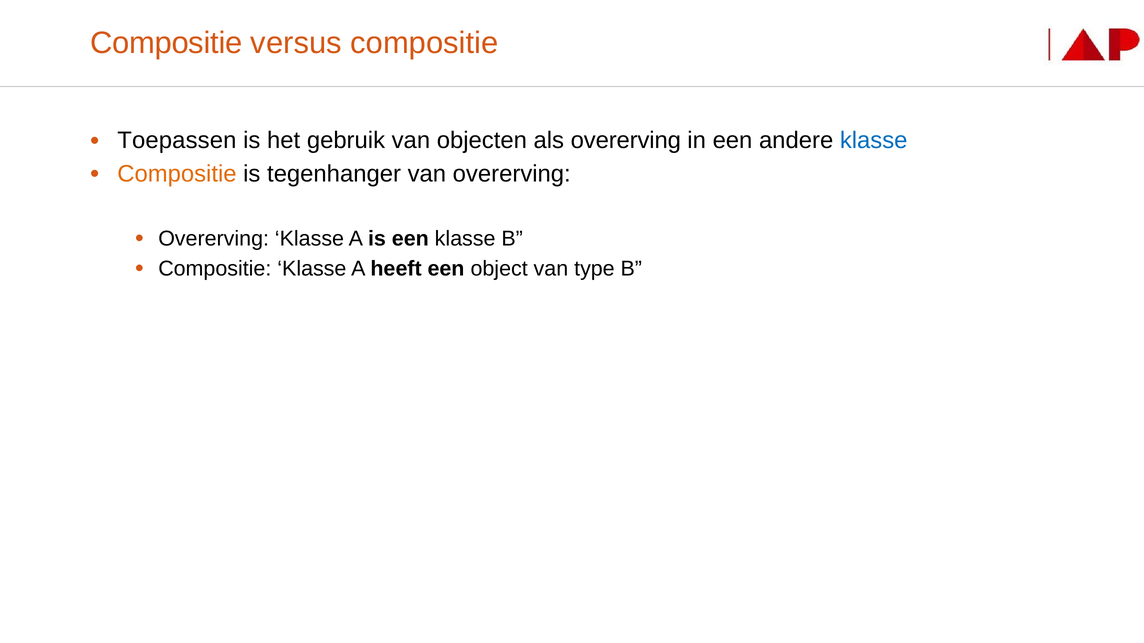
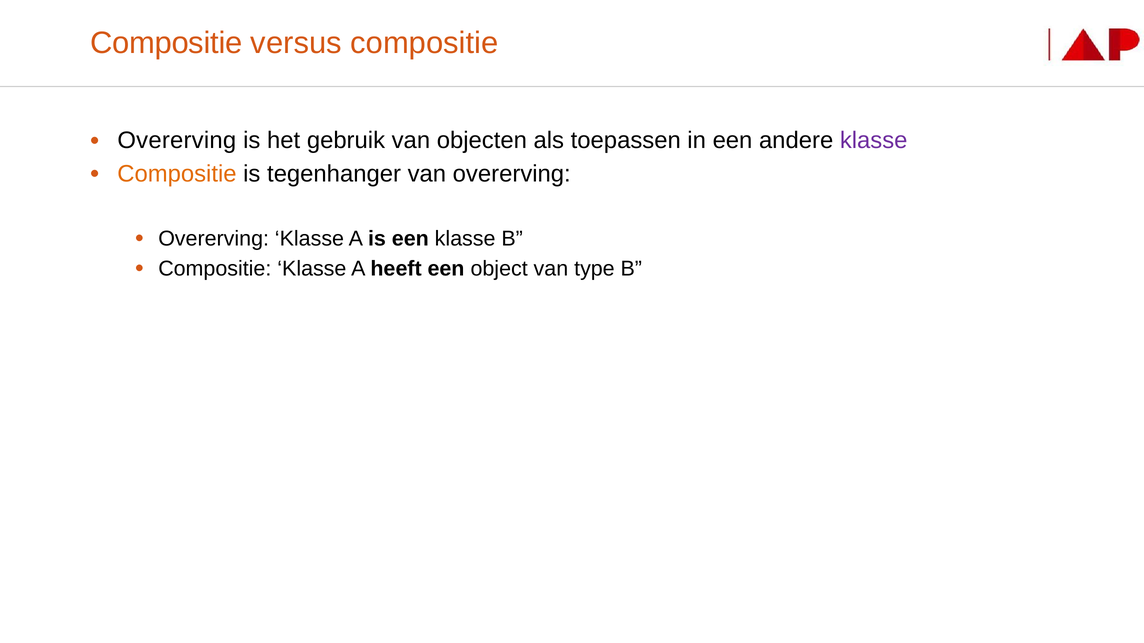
Toepassen at (177, 141): Toepassen -> Overerving
als overerving: overerving -> toepassen
klasse at (874, 141) colour: blue -> purple
